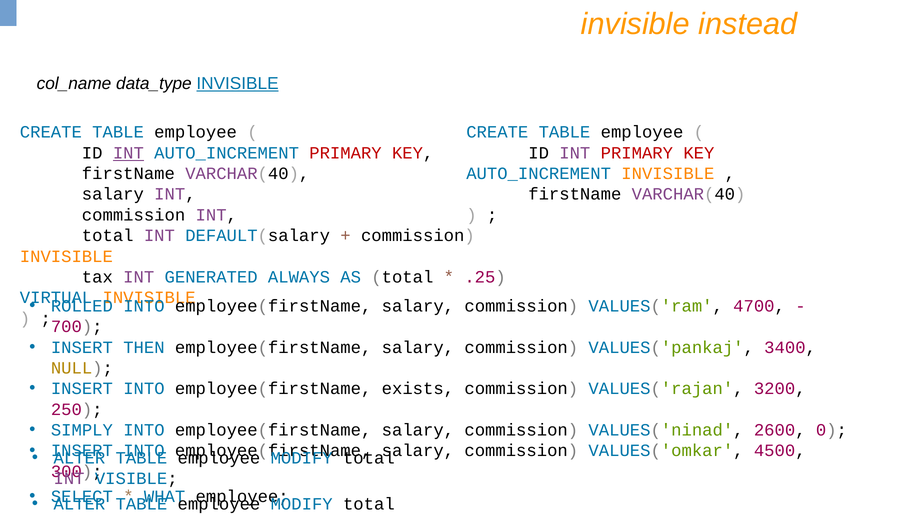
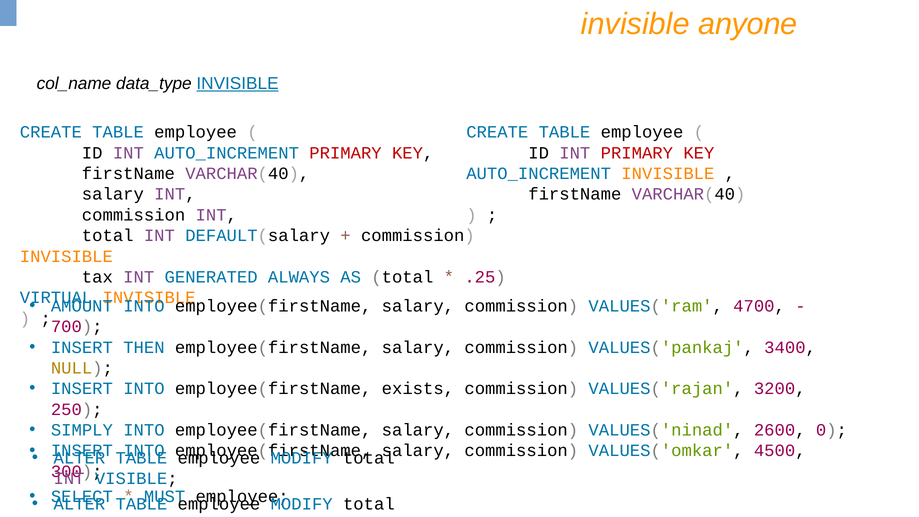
instead: instead -> anyone
INT at (128, 153) underline: present -> none
ROLLED: ROLLED -> AMOUNT
WHAT: WHAT -> MUST
